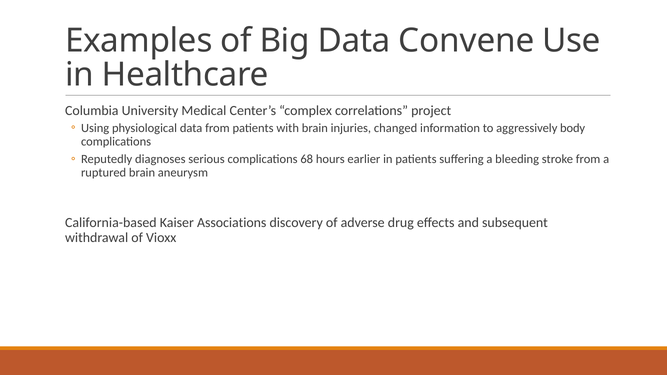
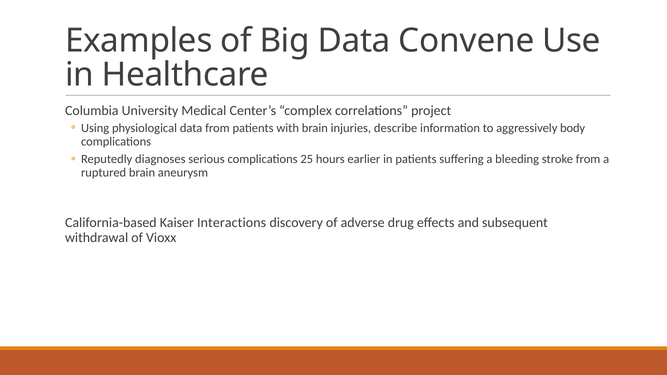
changed: changed -> describe
68: 68 -> 25
Associations: Associations -> Interactions
